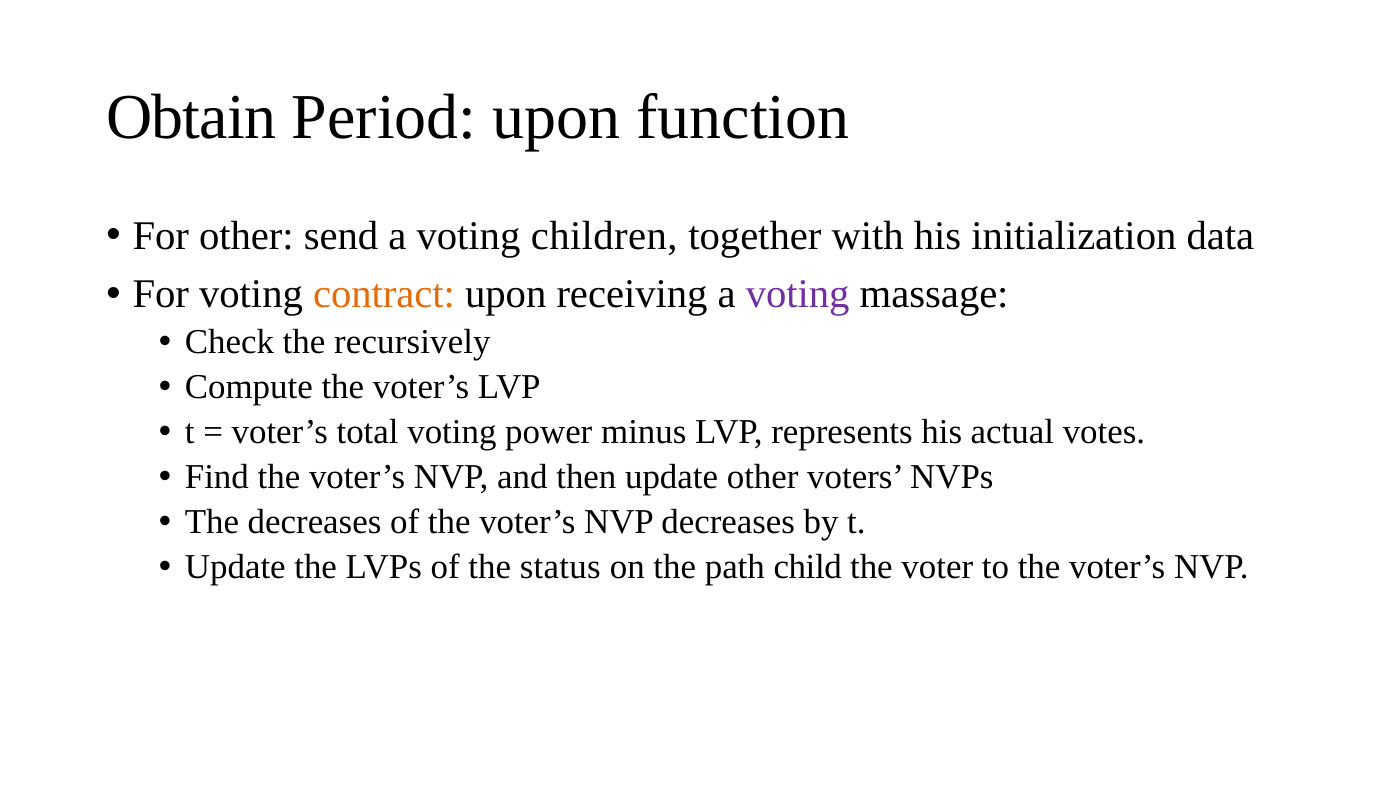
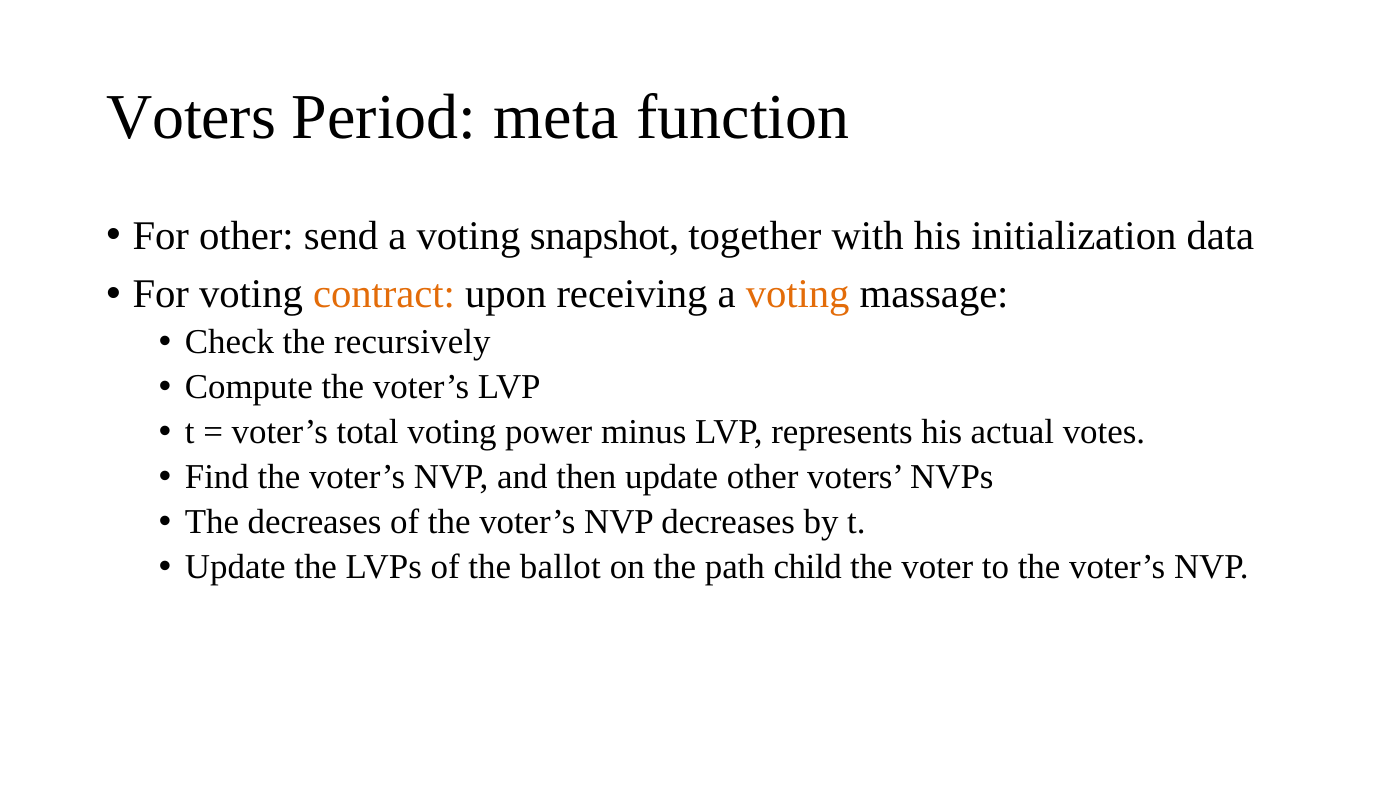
Obtain at (191, 117): Obtain -> Voters
Period upon: upon -> meta
children: children -> snapshot
voting at (798, 294) colour: purple -> orange
status: status -> ballot
